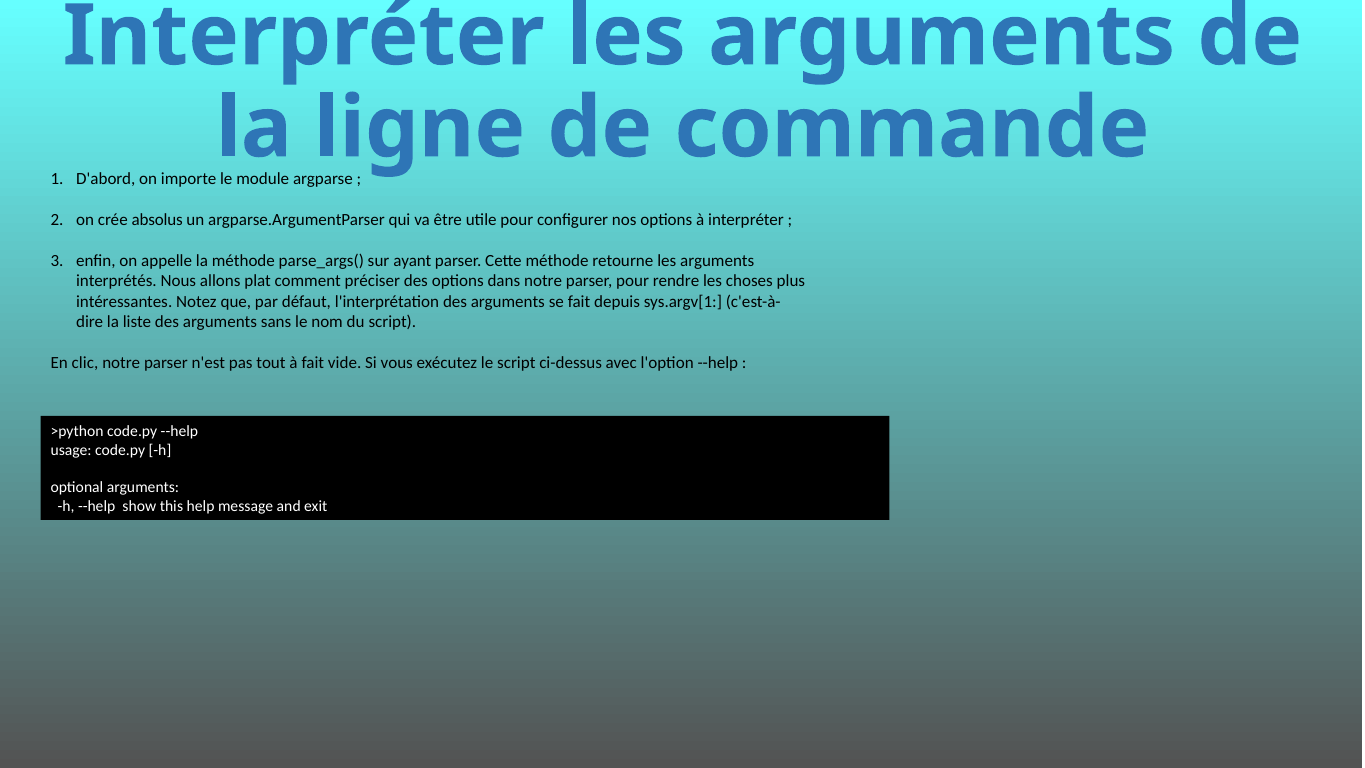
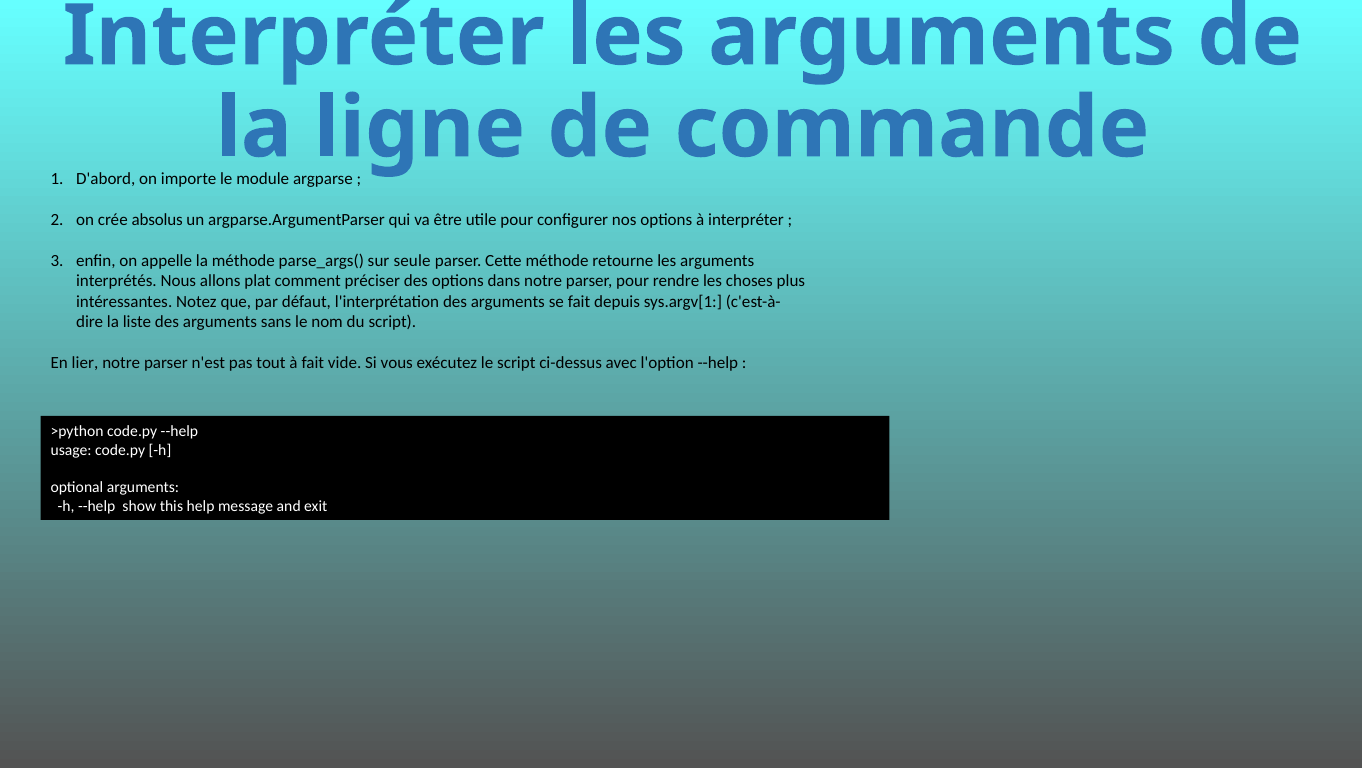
ayant: ayant -> seule
clic: clic -> lier
